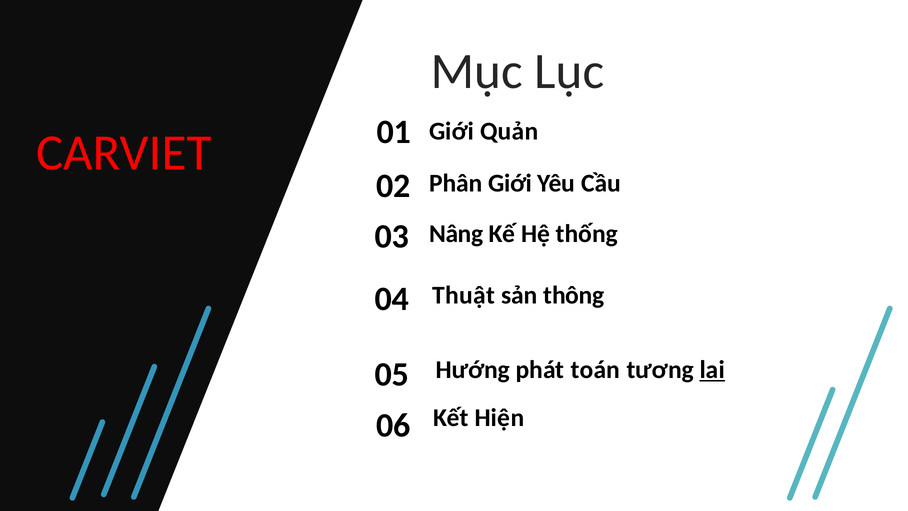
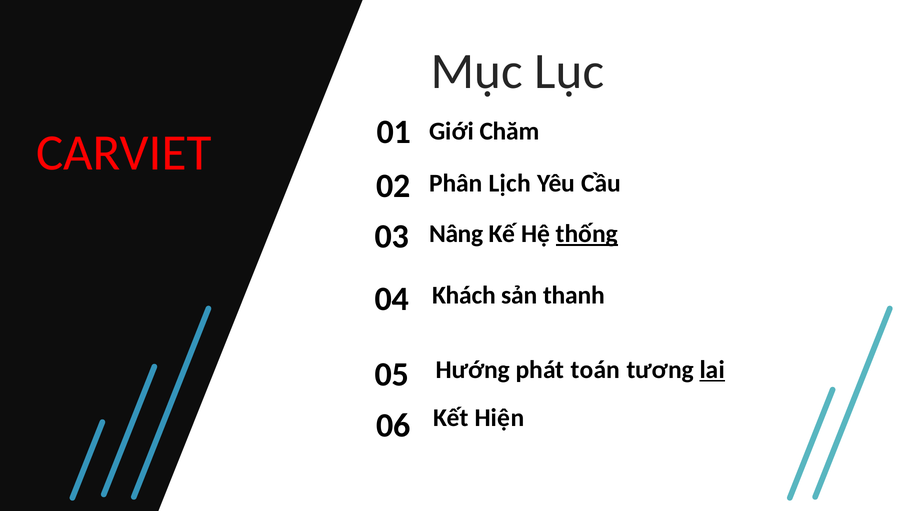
Quản: Quản -> Chăm
Phân Giới: Giới -> Lịch
thống underline: none -> present
Thuật: Thuật -> Khách
thông: thông -> thanh
